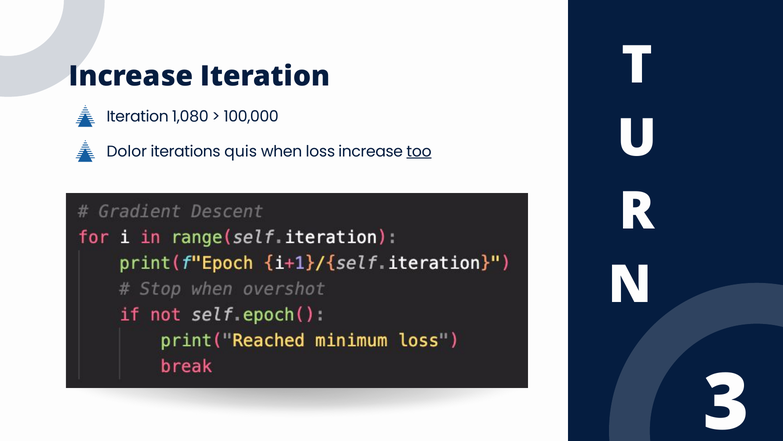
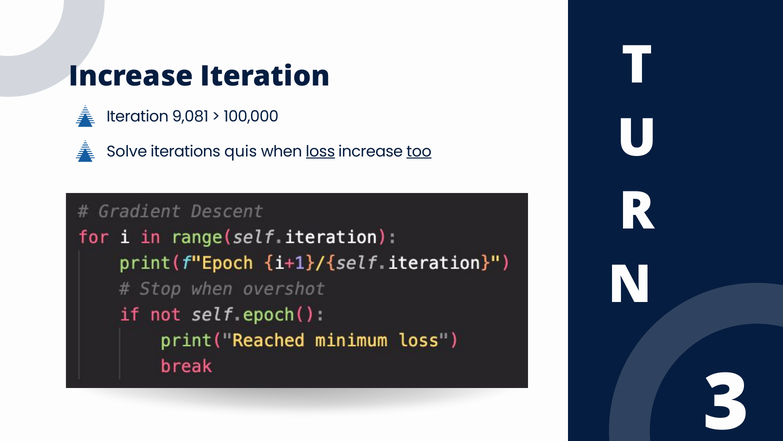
1,080: 1,080 -> 9,081
Dolor: Dolor -> Solve
loss underline: none -> present
